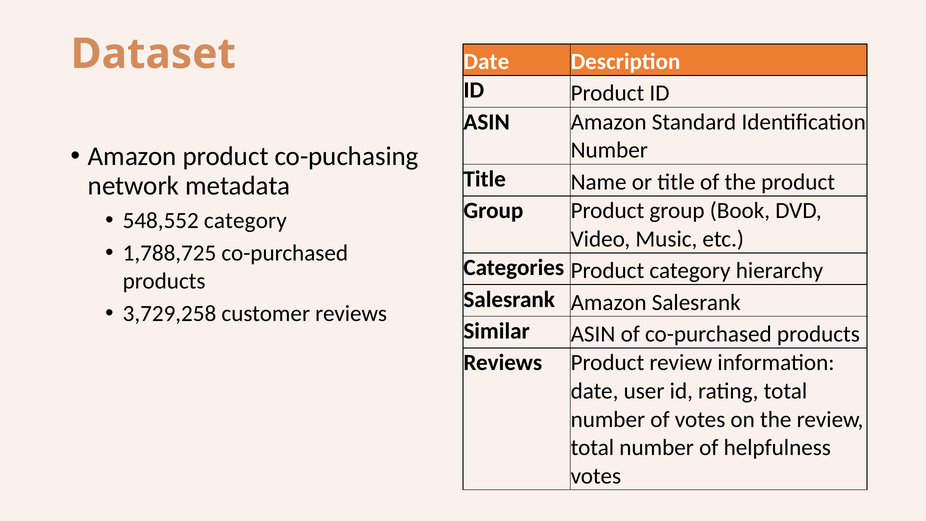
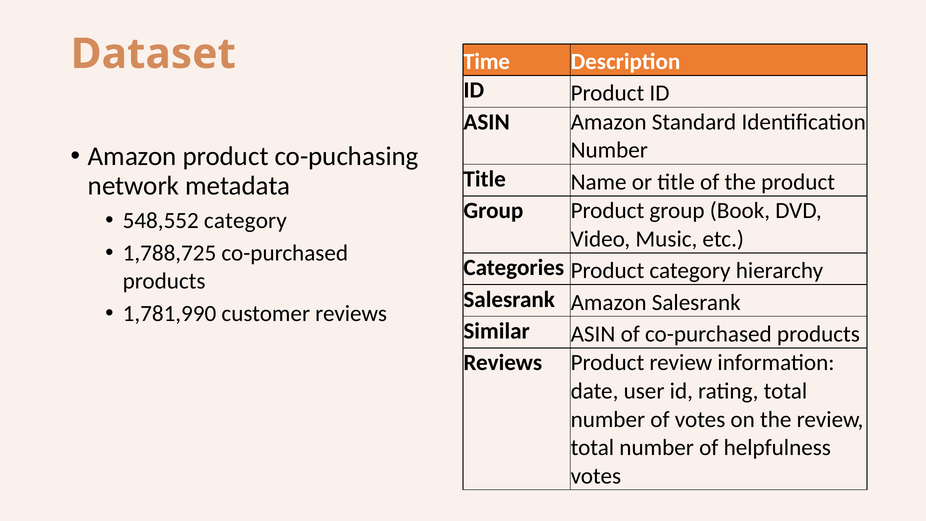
Date at (486, 62): Date -> Time
3,729,258: 3,729,258 -> 1,781,990
